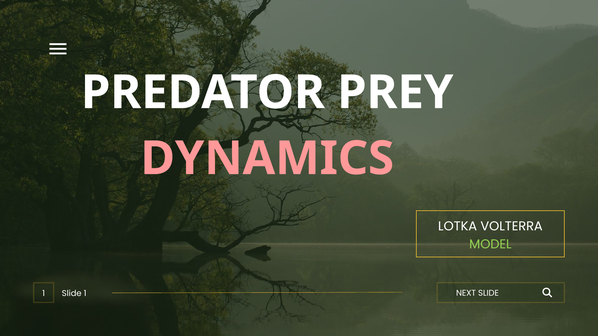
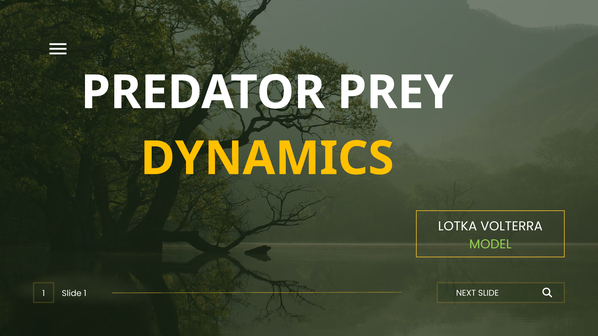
DYNAMICS colour: pink -> yellow
